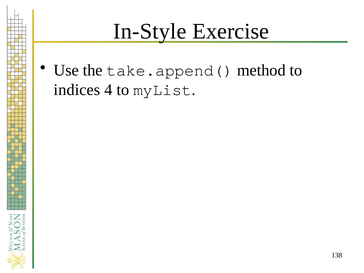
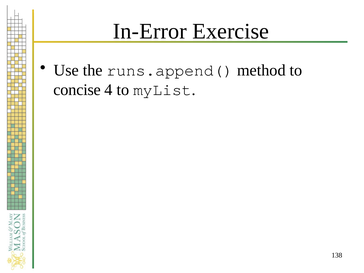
In-Style: In-Style -> In-Error
take.append(: take.append( -> runs.append(
indices: indices -> concise
